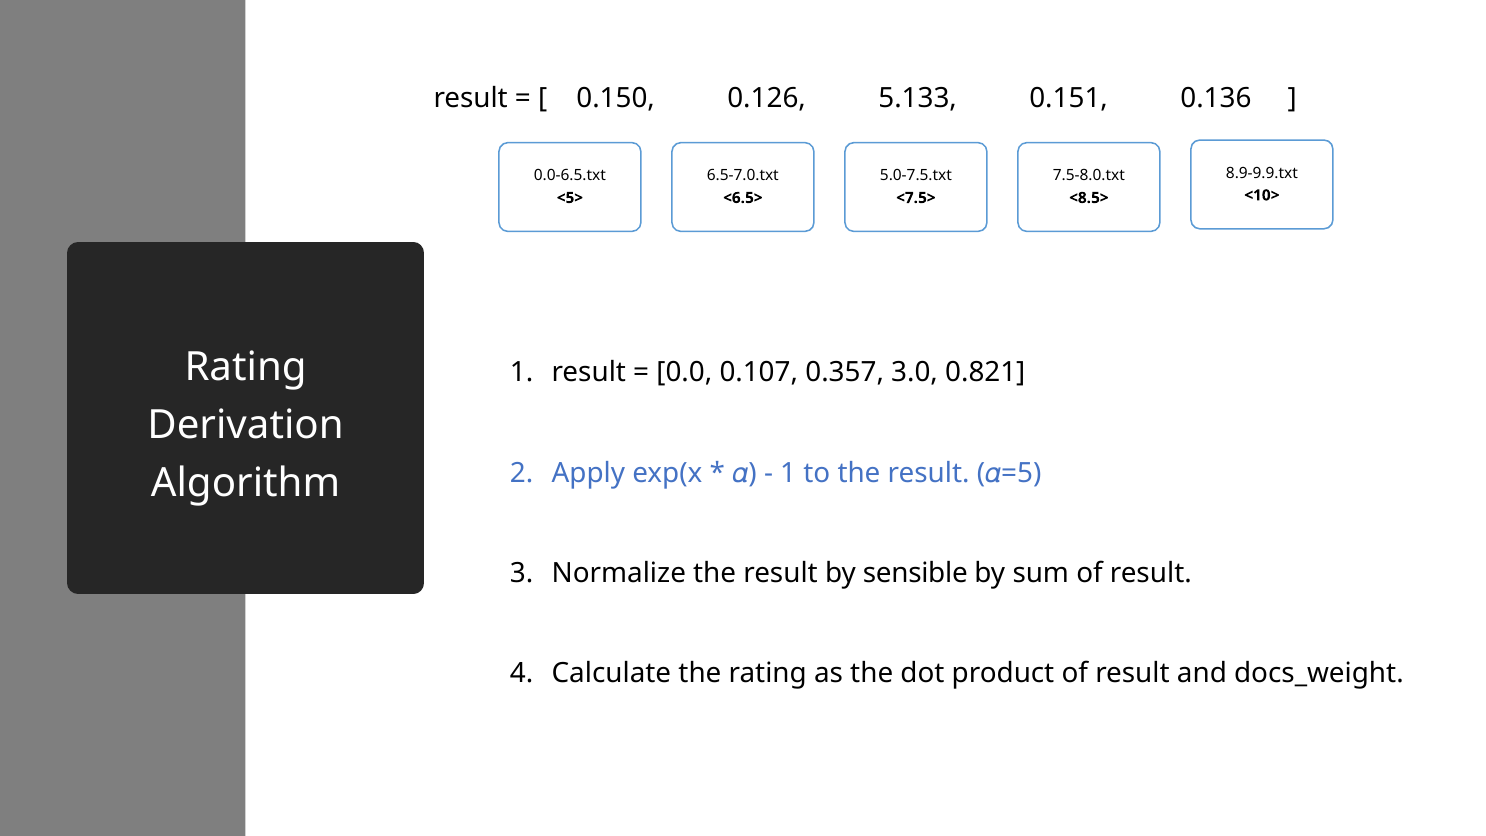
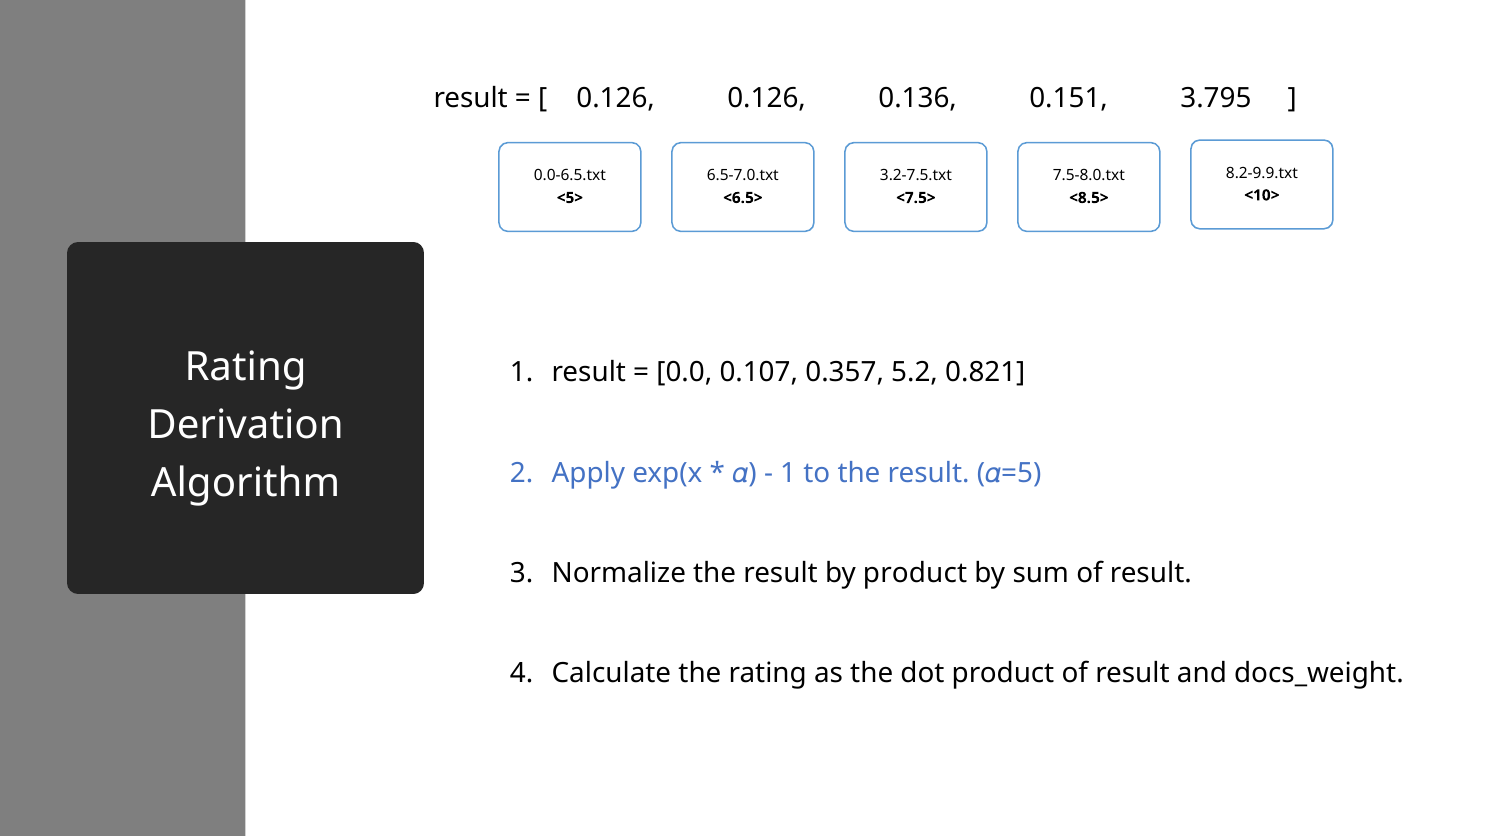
0.150 at (616, 98): 0.150 -> 0.126
5.133: 5.133 -> 0.136
0.136: 0.136 -> 3.795
8.9-9.9.txt: 8.9-9.9.txt -> 8.2-9.9.txt
5.0-7.5.txt: 5.0-7.5.txt -> 3.2-7.5.txt
3.0: 3.0 -> 5.2
by sensible: sensible -> product
